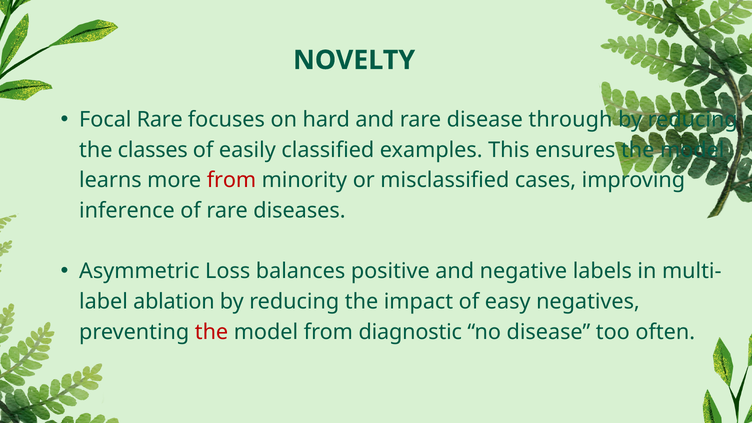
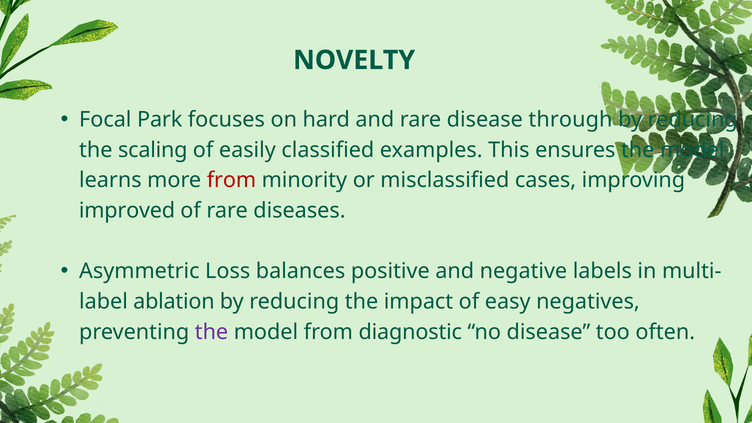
Focal Rare: Rare -> Park
classes: classes -> scaling
inference: inference -> improved
the at (212, 332) colour: red -> purple
